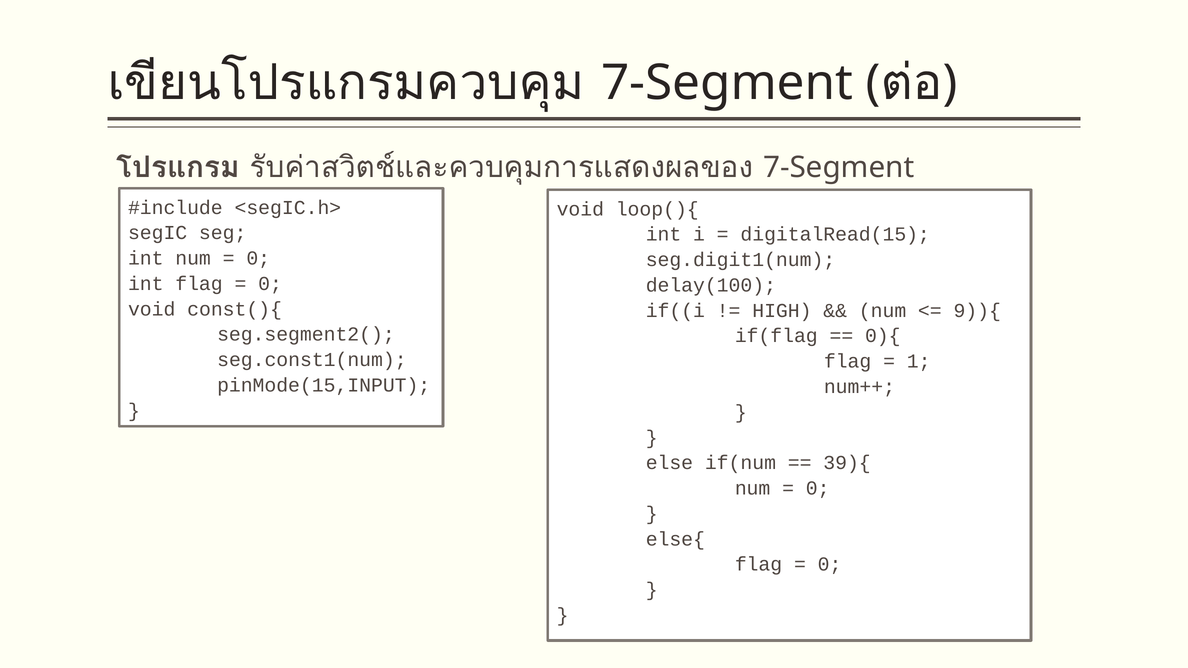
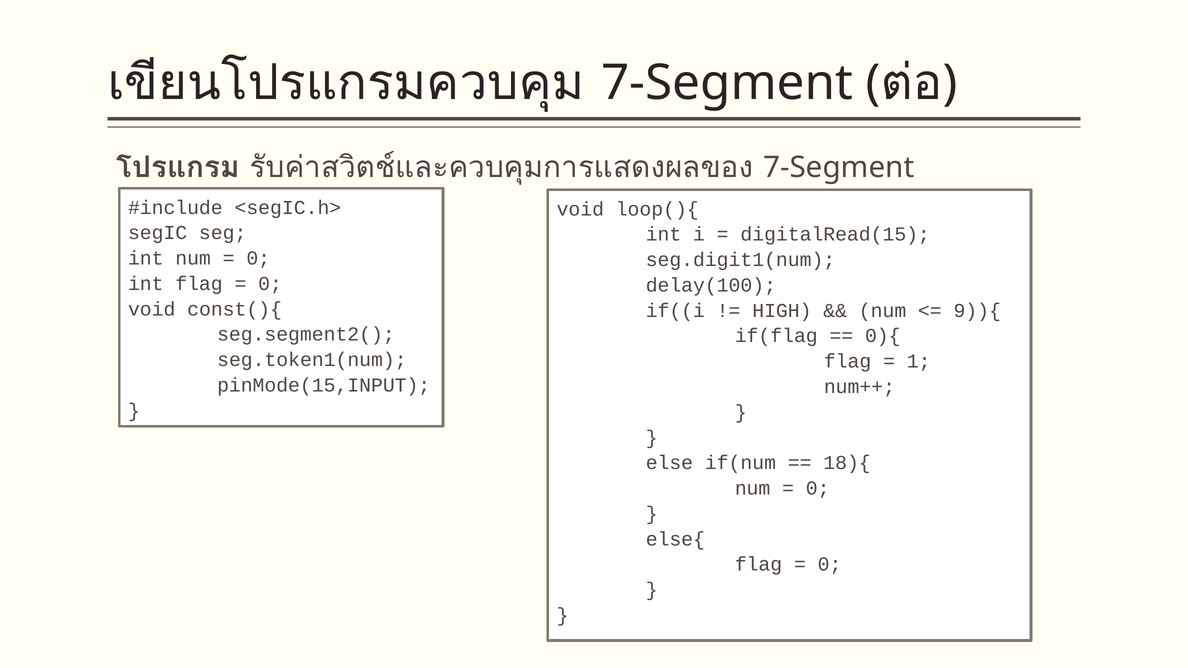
seg.const1(num: seg.const1(num -> seg.token1(num
39){: 39){ -> 18){
